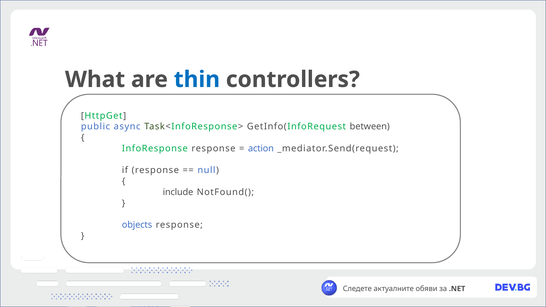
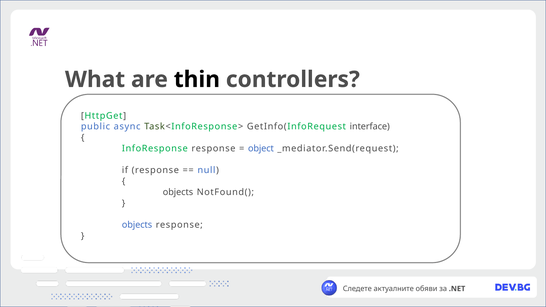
thin colour: blue -> black
between: between -> interface
action: action -> object
include at (178, 192): include -> objects
